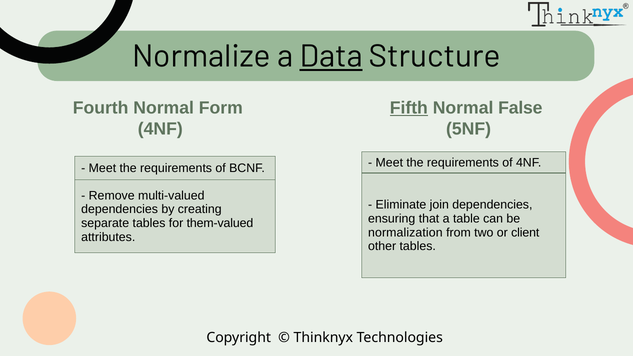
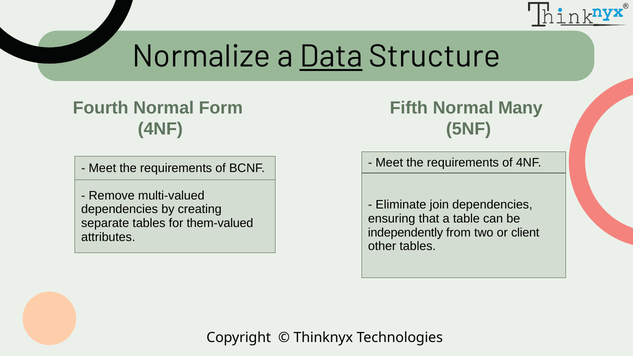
Fifth underline: present -> none
False: False -> Many
normalization: normalization -> independently
